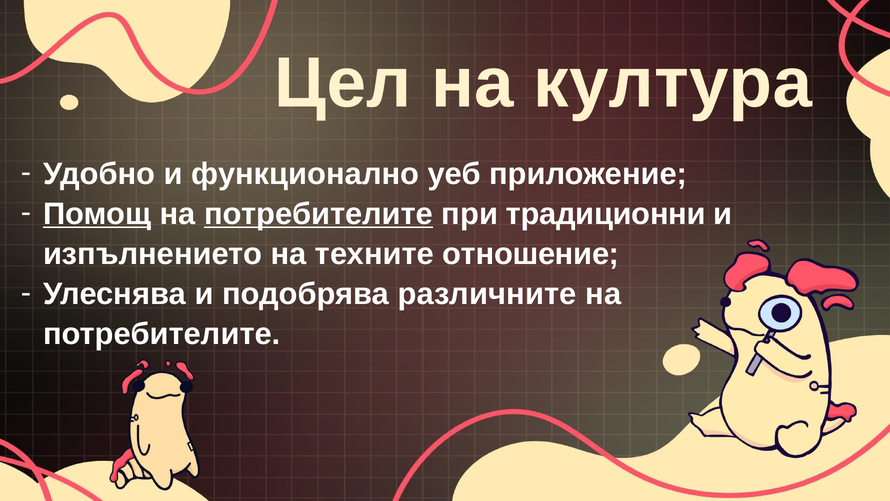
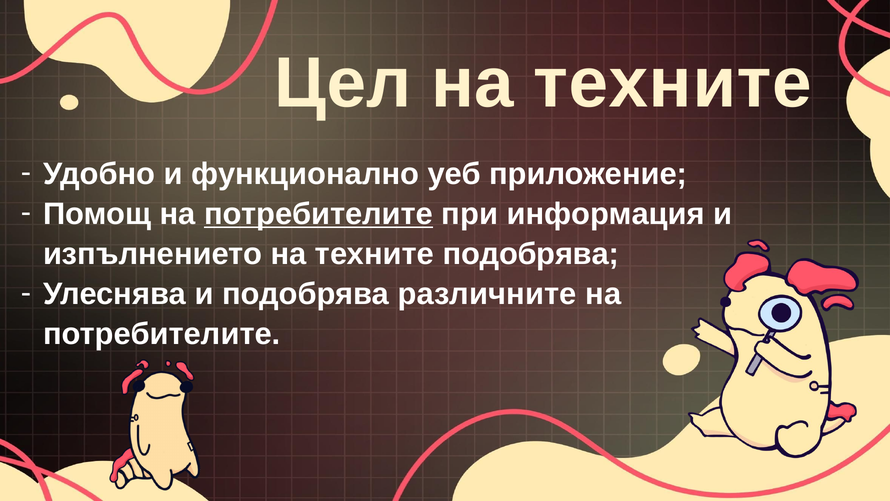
Цел на култура: култура -> техните
Помощ underline: present -> none
традиционни: традиционни -> информация
техните отношение: отношение -> подобрява
